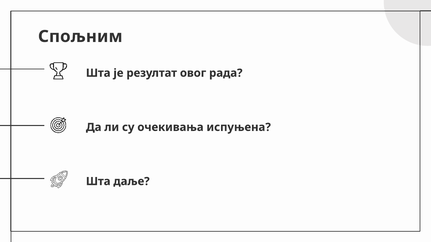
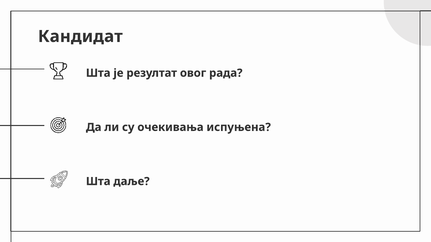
Спољним: Спољним -> Кандидат
